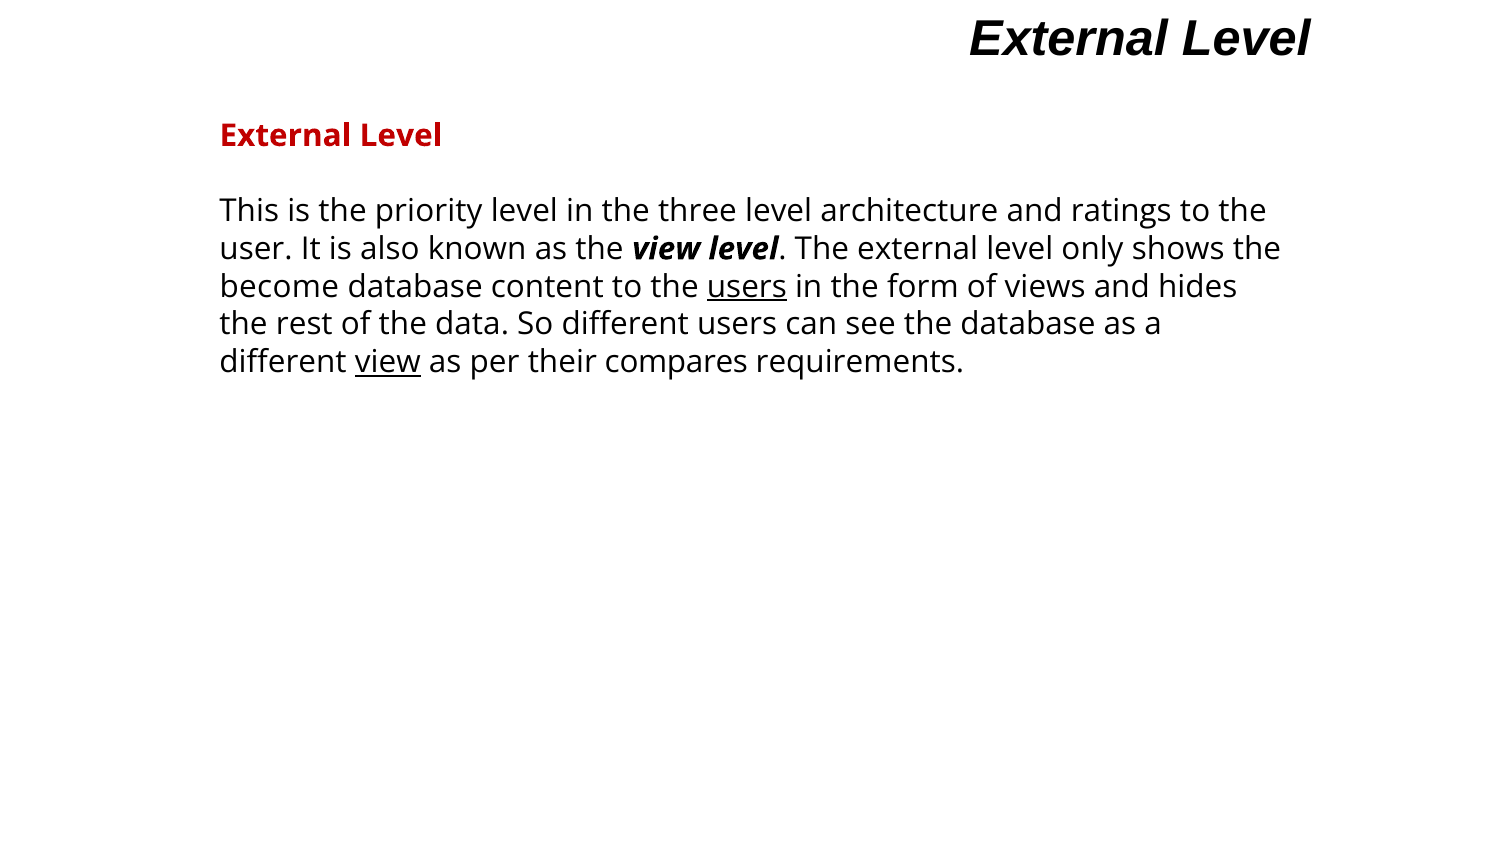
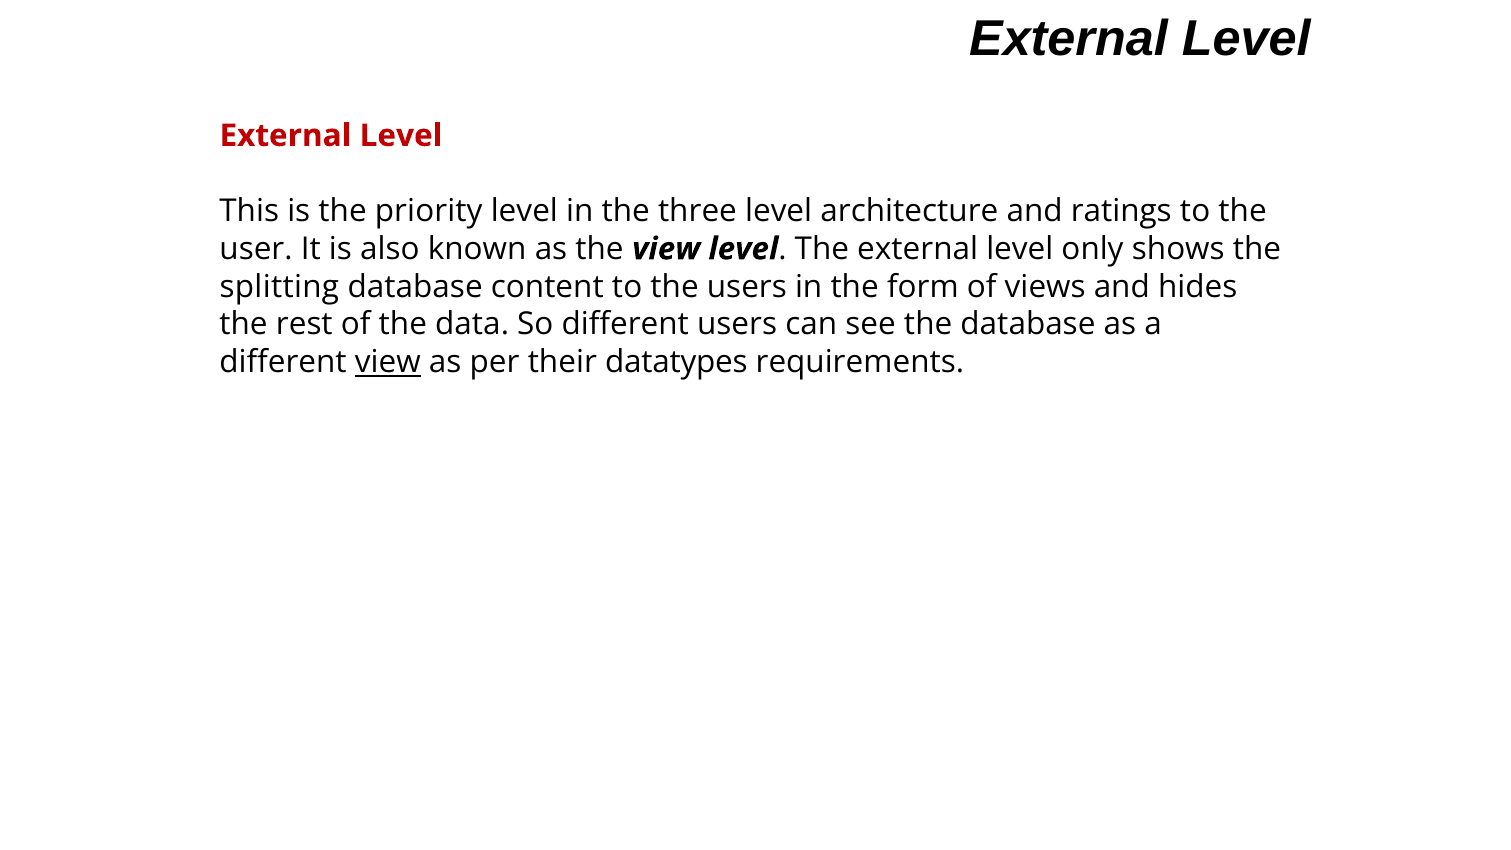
become: become -> splitting
users at (747, 287) underline: present -> none
compares: compares -> datatypes
